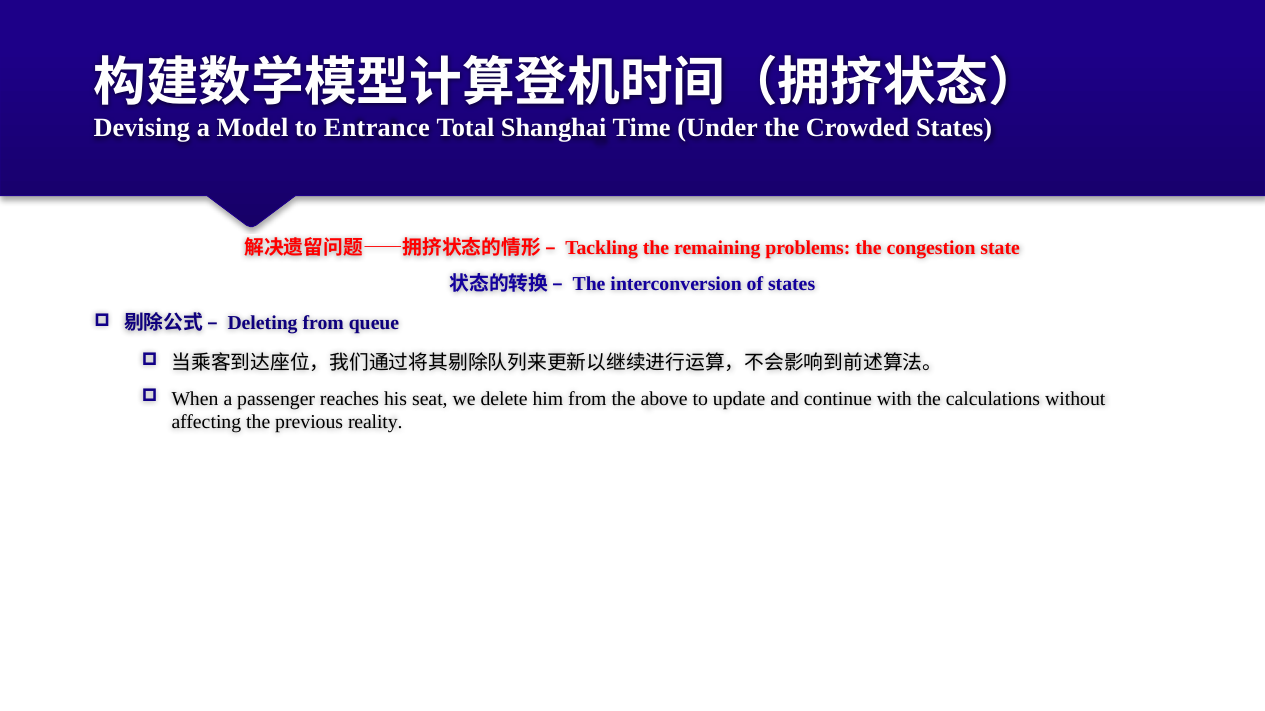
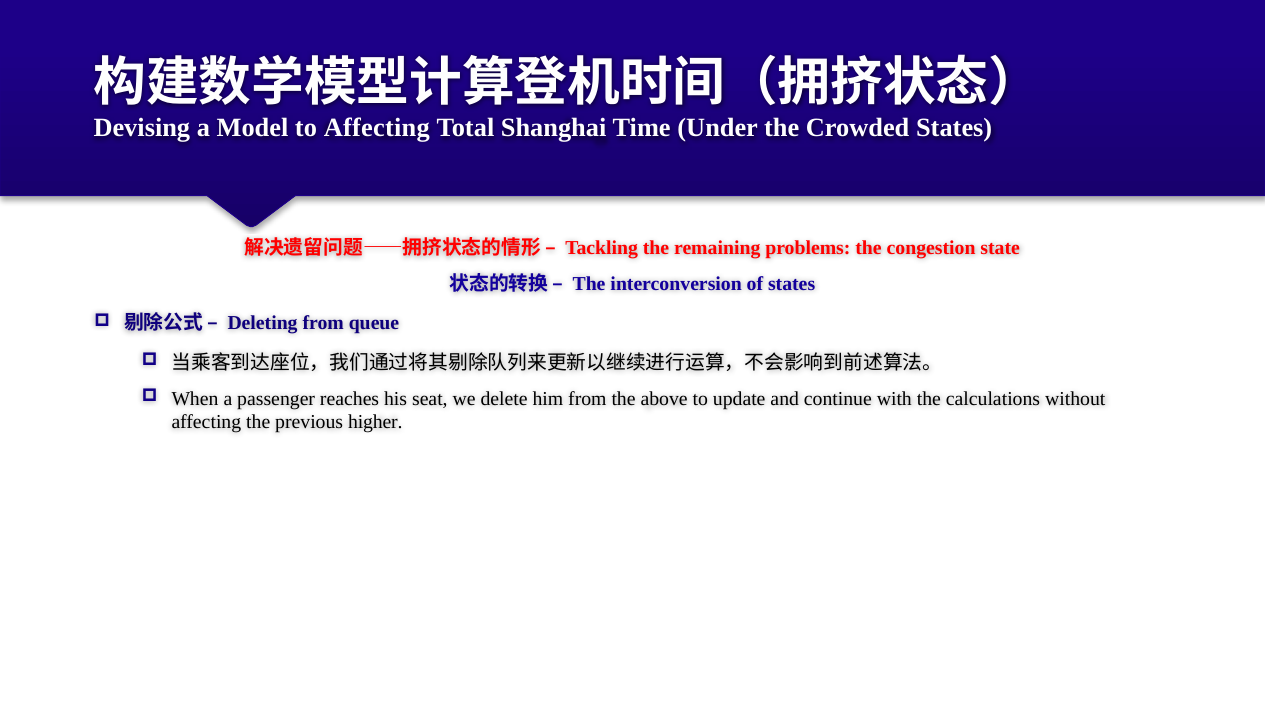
to Entrance: Entrance -> Affecting
reality: reality -> higher
